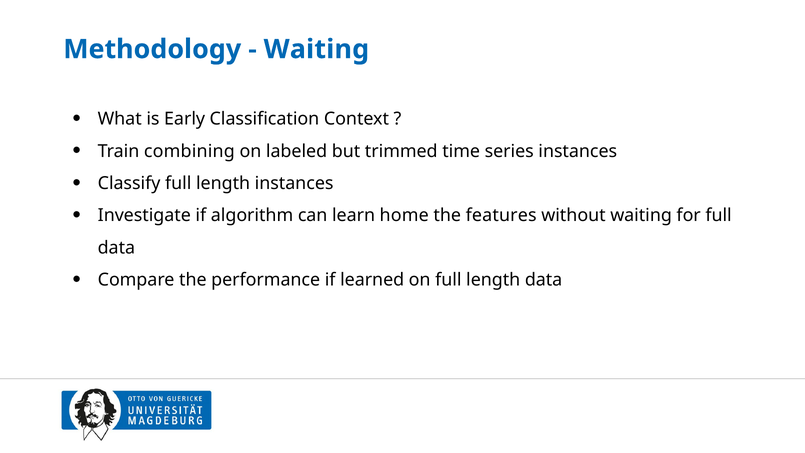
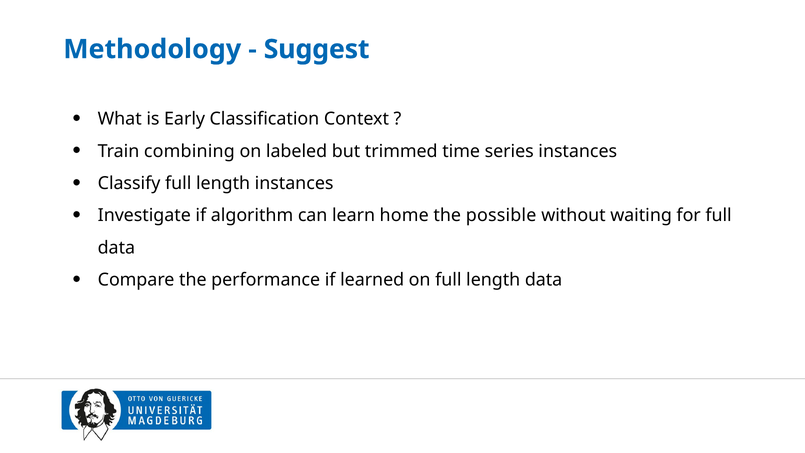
Waiting at (316, 49): Waiting -> Suggest
features: features -> possible
